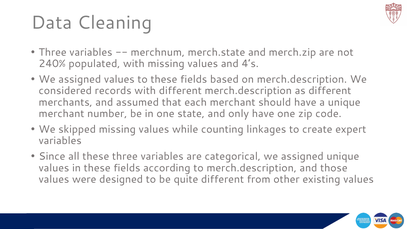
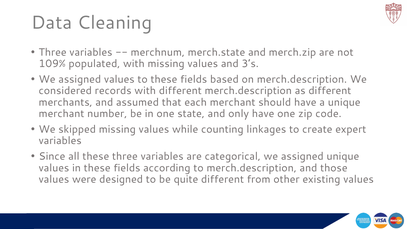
240%: 240% -> 109%
4’s: 4’s -> 3’s
